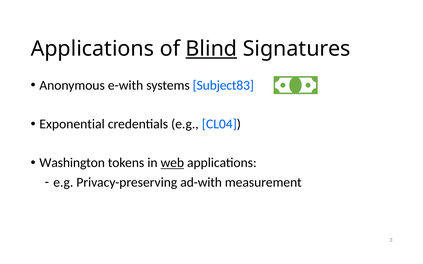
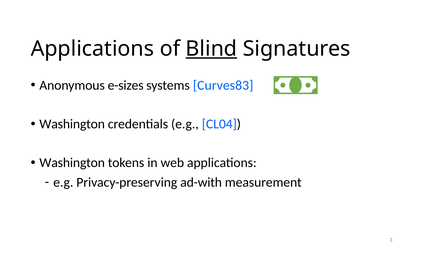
e-with: e-with -> e-sizes
Subject83: Subject83 -> Curves83
Exponential at (72, 124): Exponential -> Washington
web underline: present -> none
